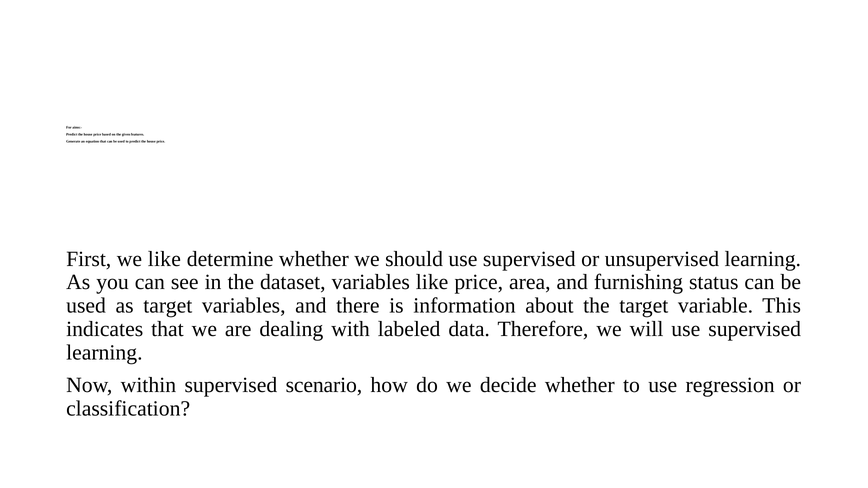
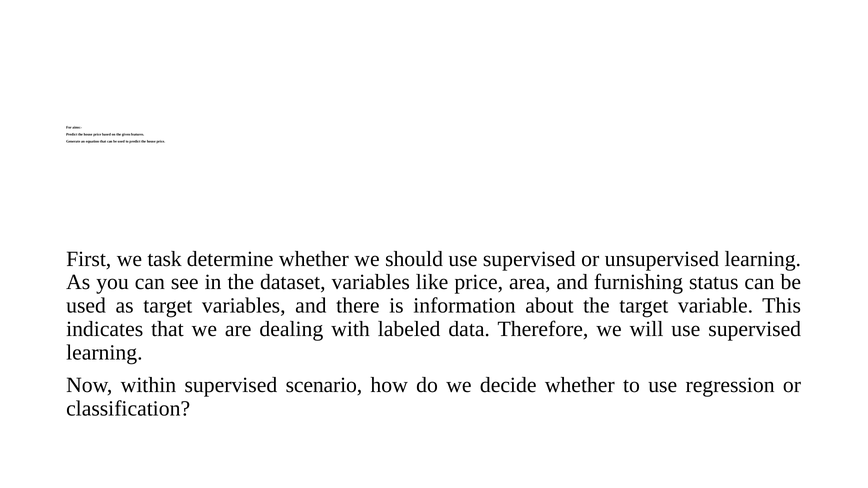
we like: like -> task
